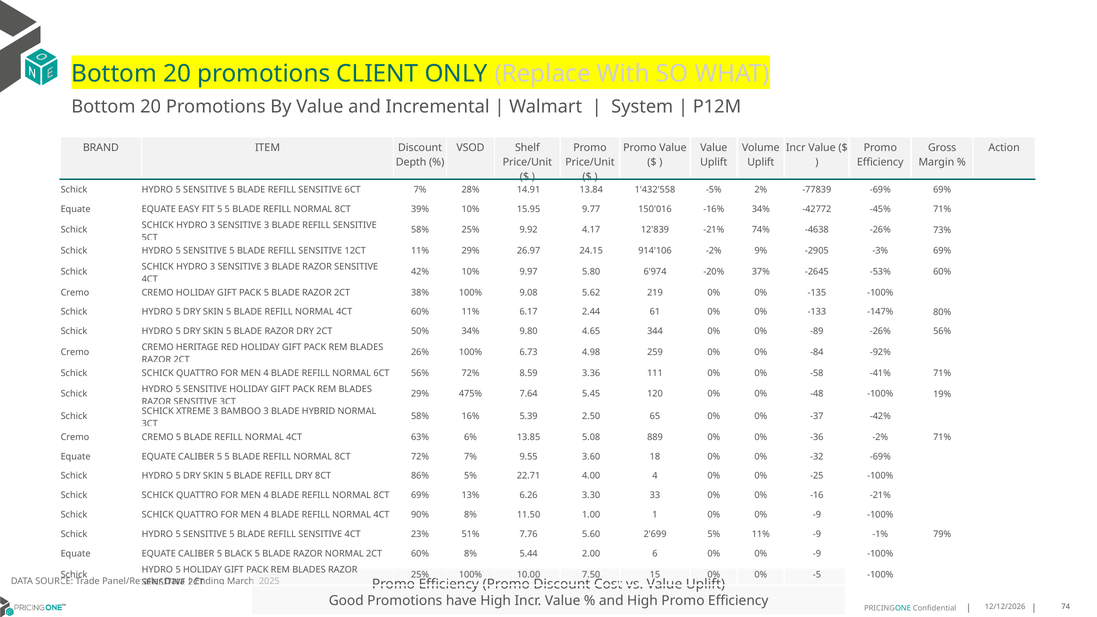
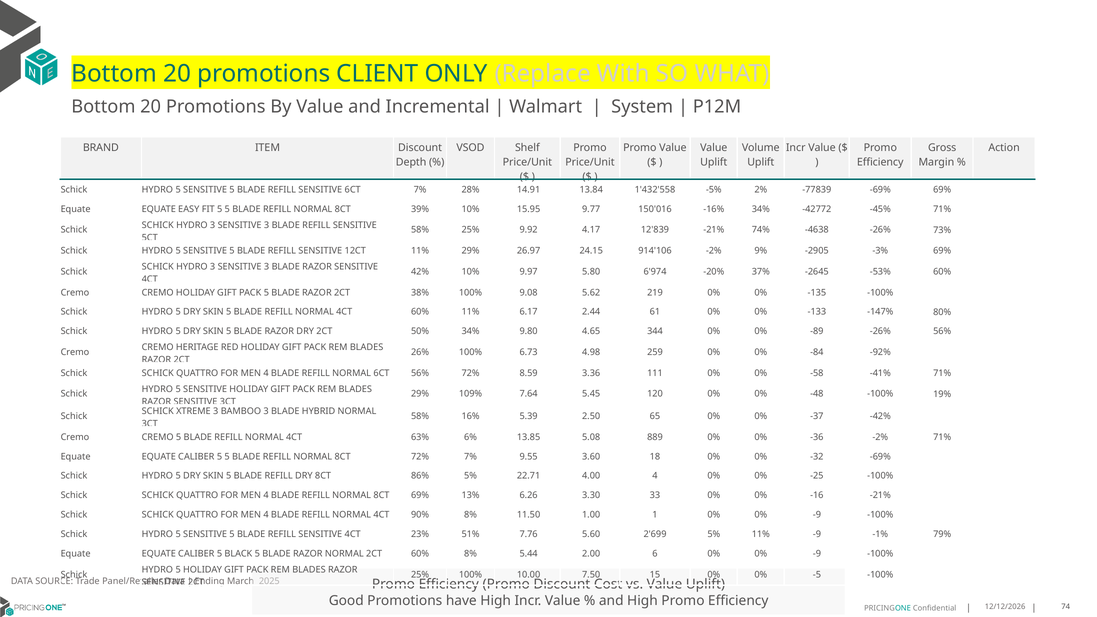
475%: 475% -> 109%
